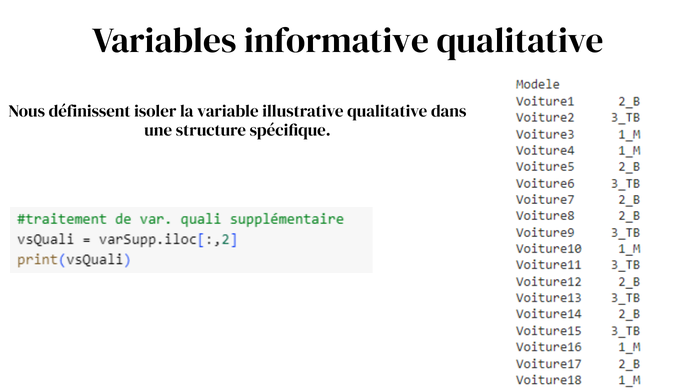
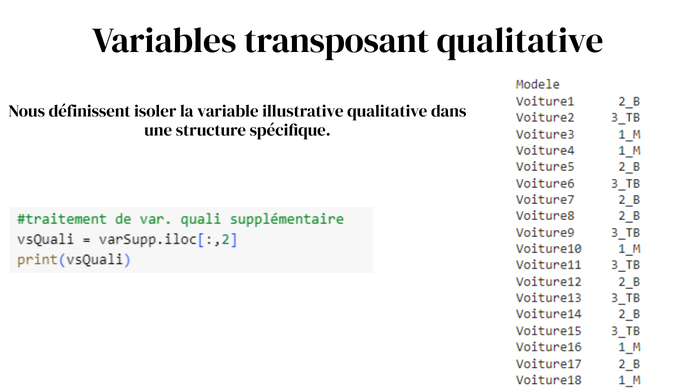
informative: informative -> transposant
